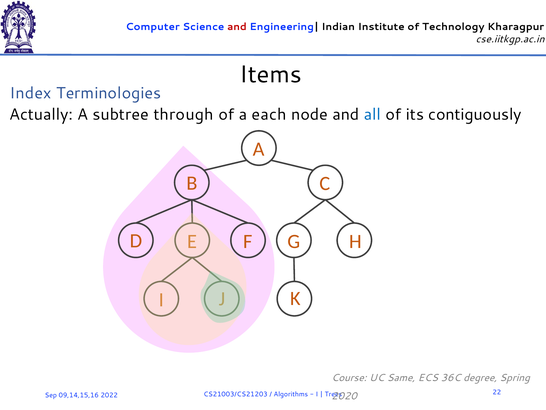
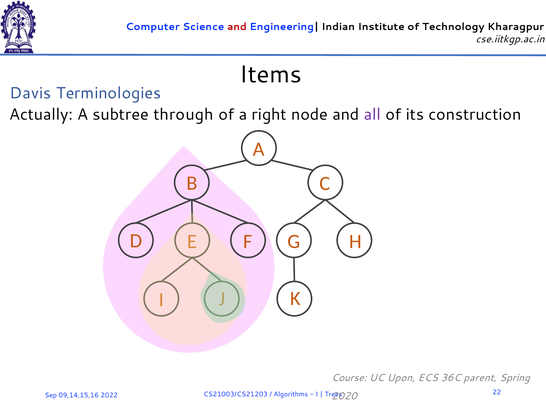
Index: Index -> Davis
each: each -> right
all colour: blue -> purple
contiguously: contiguously -> construction
Same: Same -> Upon
degree: degree -> parent
